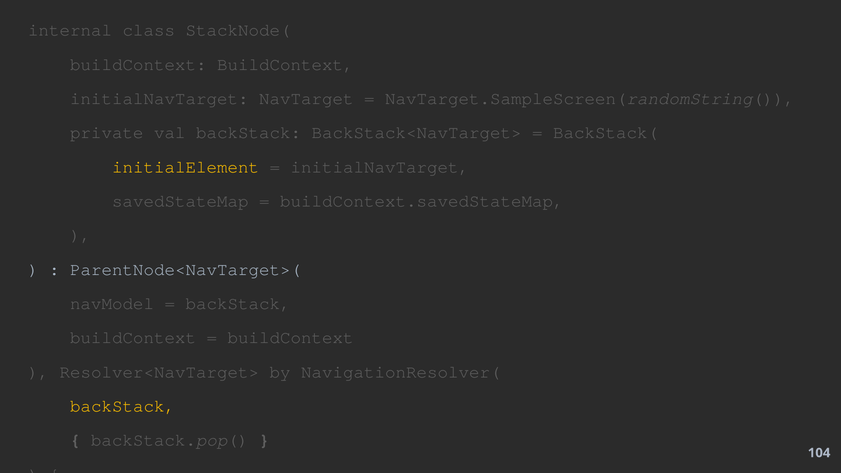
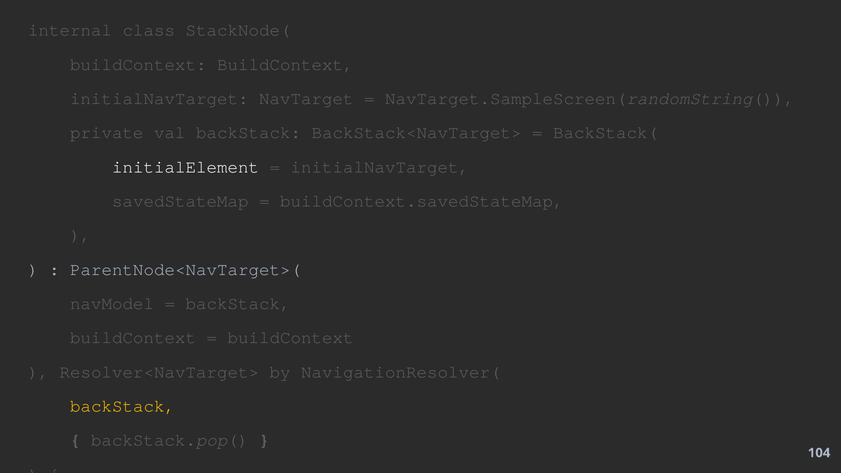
initialElement colour: yellow -> white
